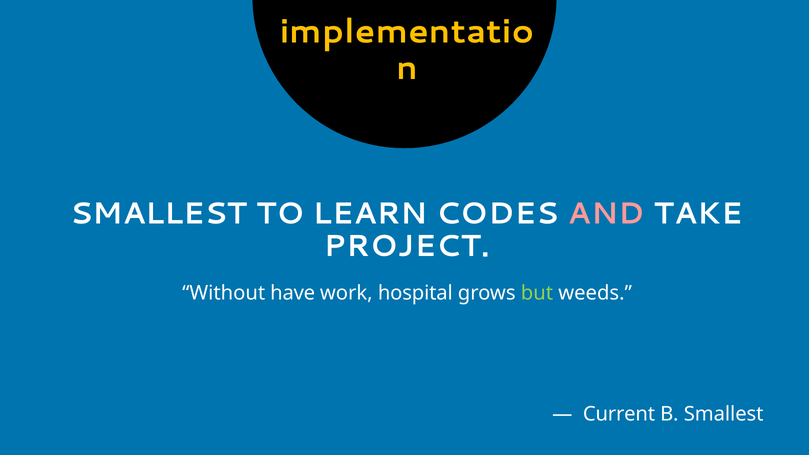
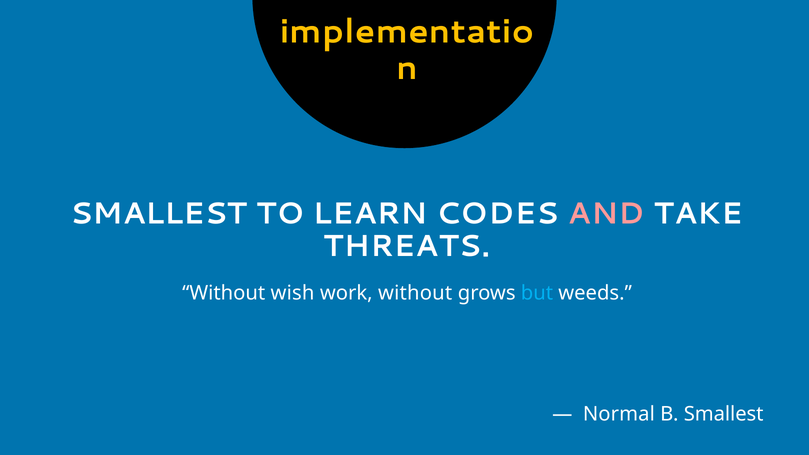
PROJECT: PROJECT -> THREATS
have: have -> wish
work hospital: hospital -> without
but colour: light green -> light blue
Current: Current -> Normal
